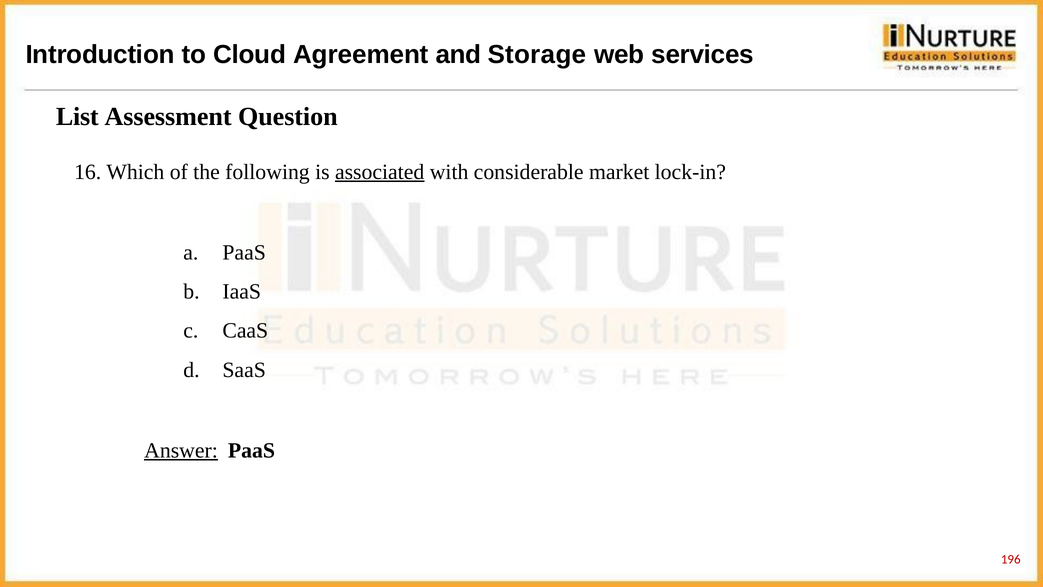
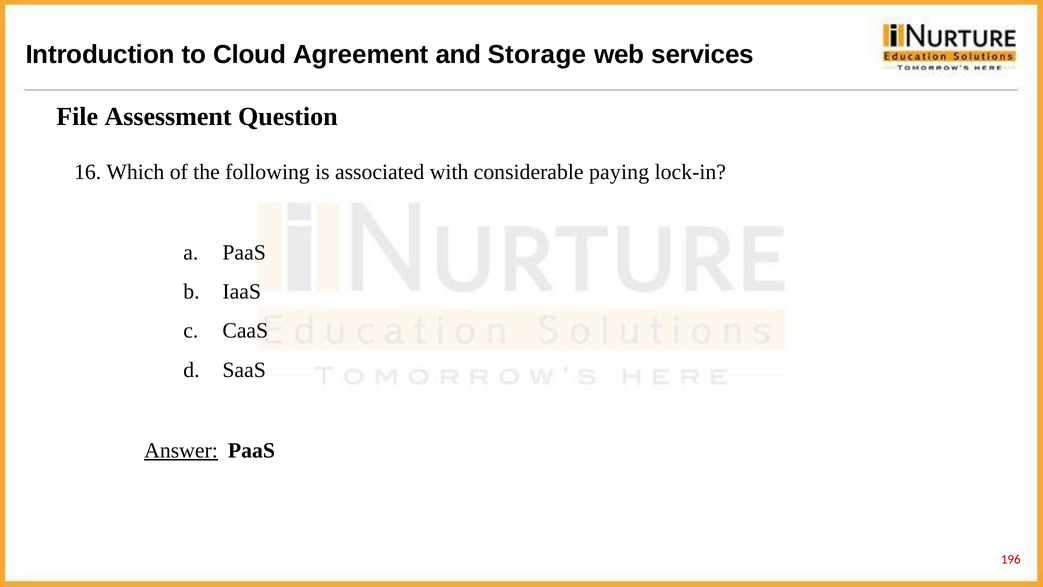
List: List -> File
associated underline: present -> none
market: market -> paying
